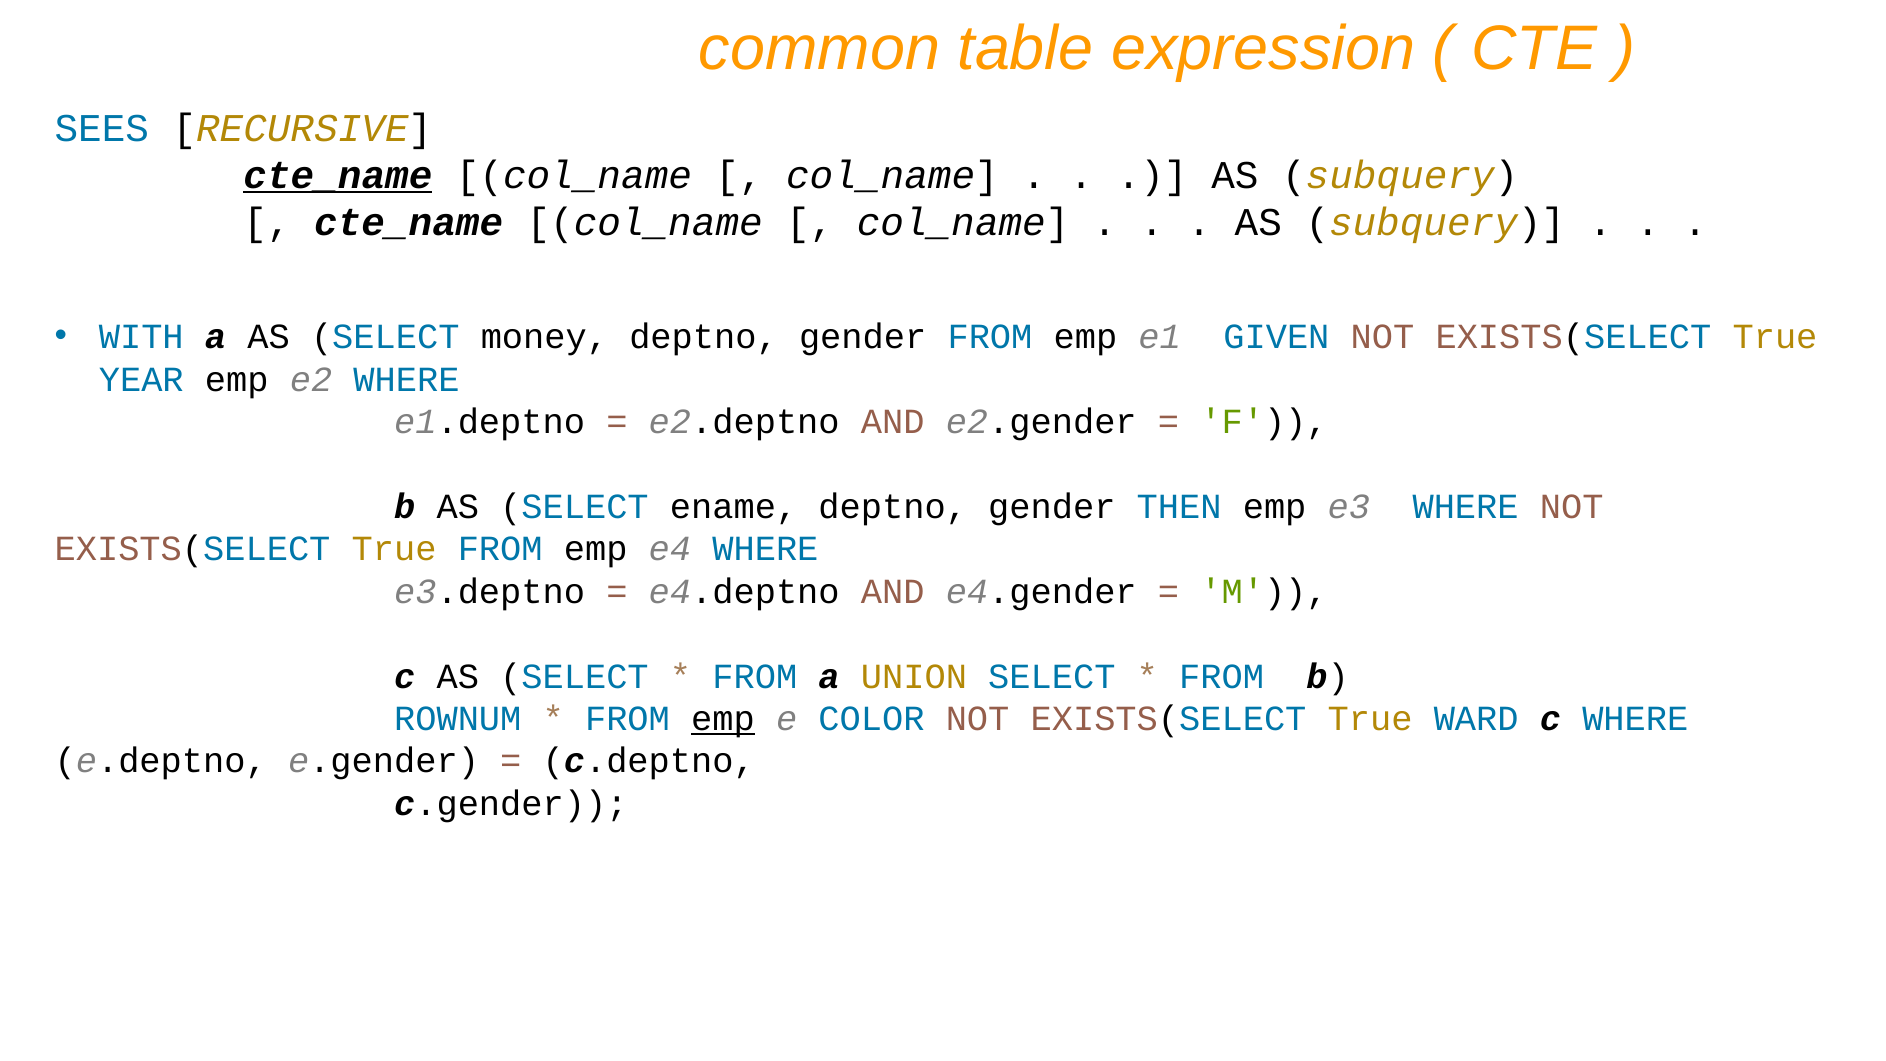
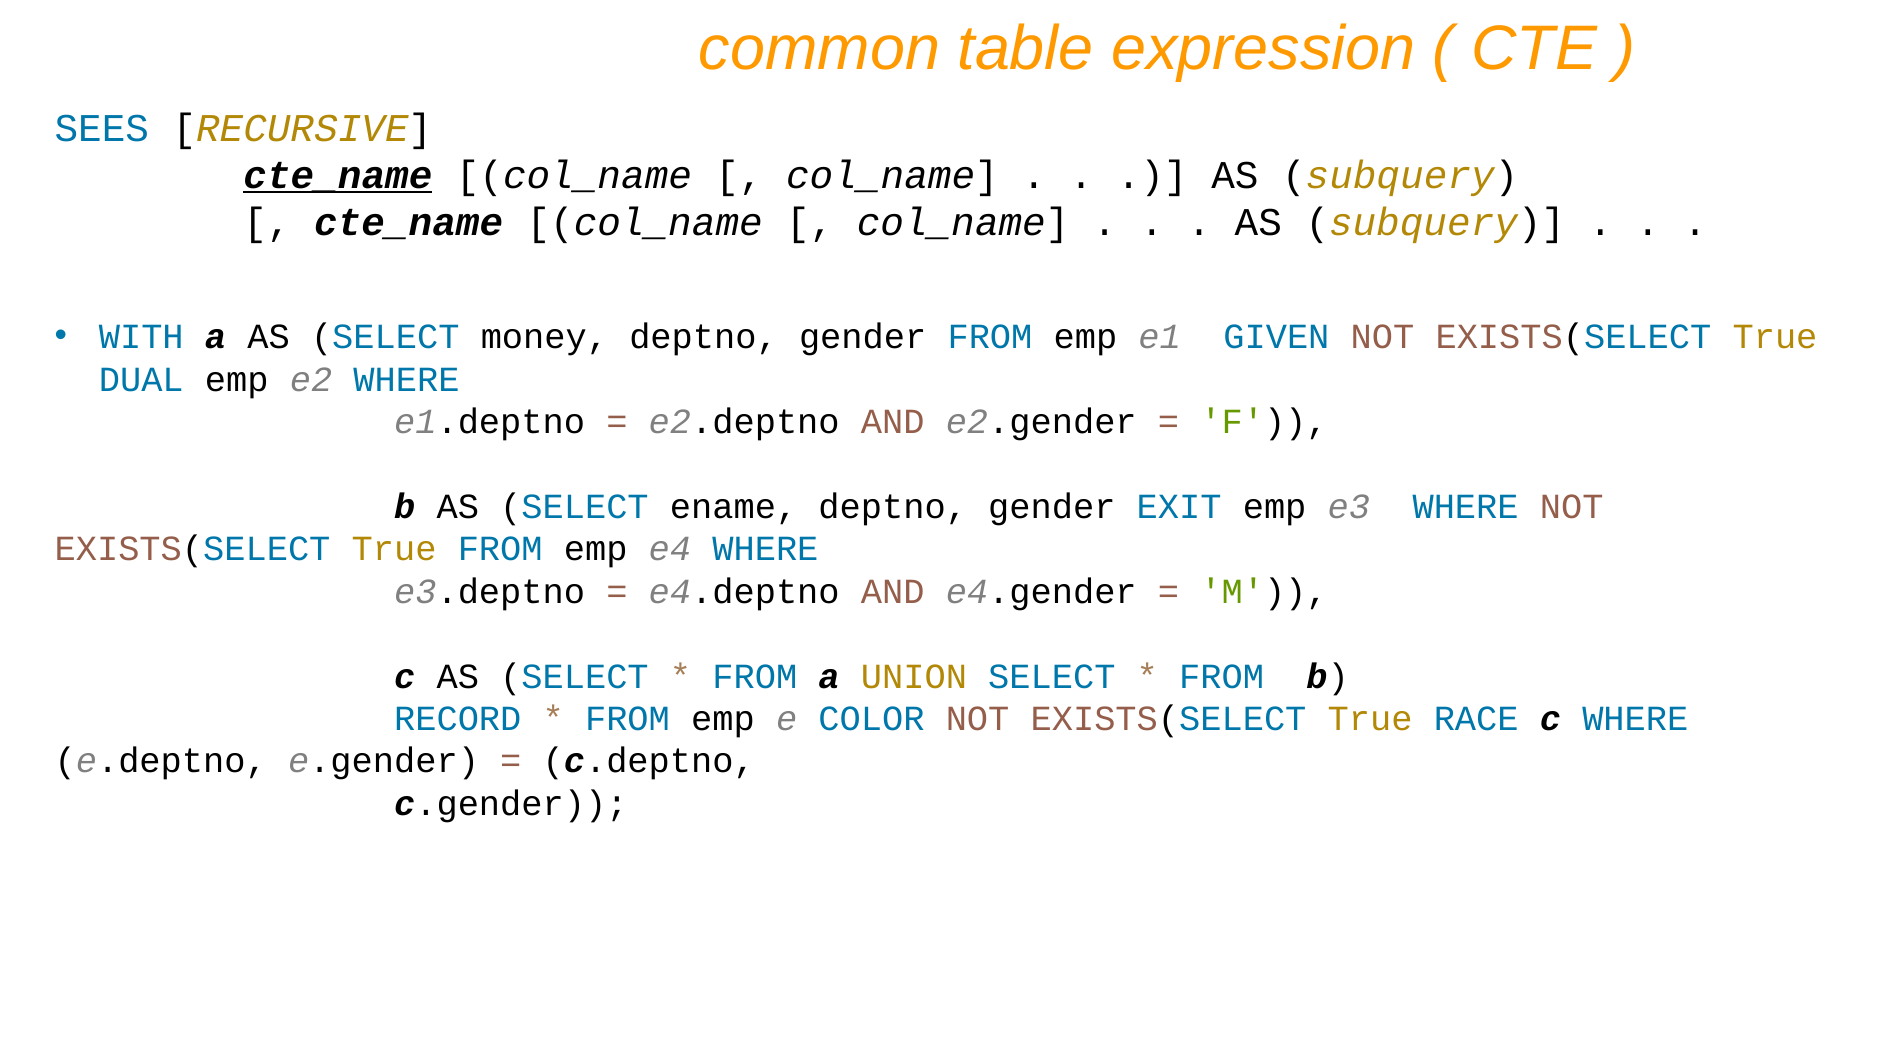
YEAR: YEAR -> DUAL
THEN: THEN -> EXIT
ROWNUM: ROWNUM -> RECORD
emp at (723, 719) underline: present -> none
WARD: WARD -> RACE
